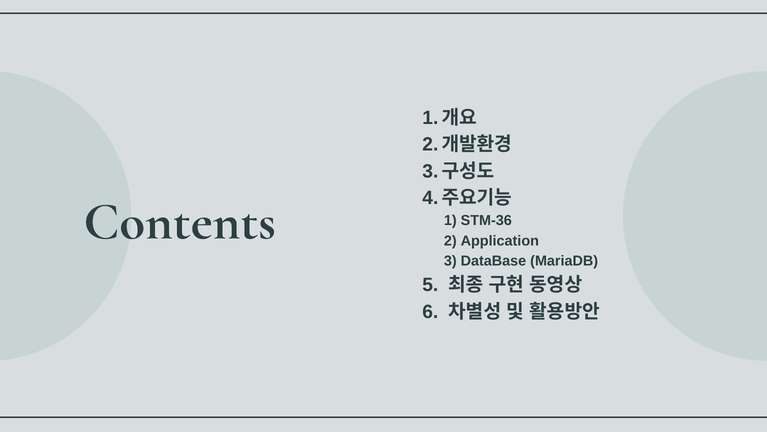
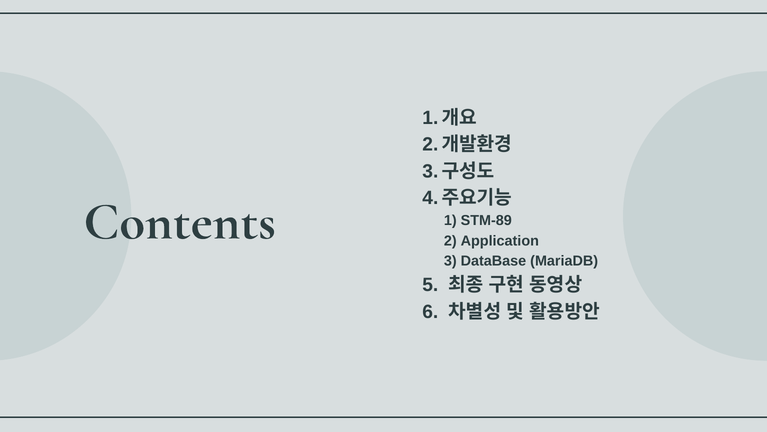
STM-36: STM-36 -> STM-89
